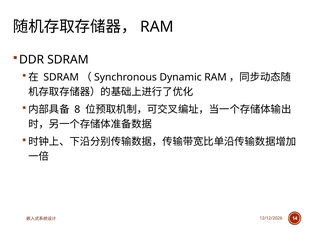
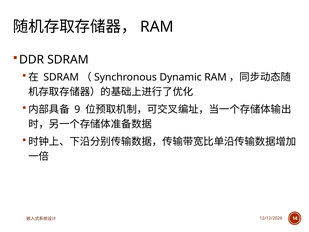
8: 8 -> 9
